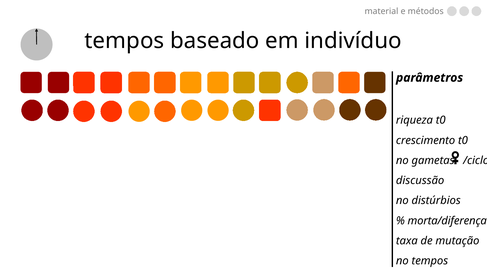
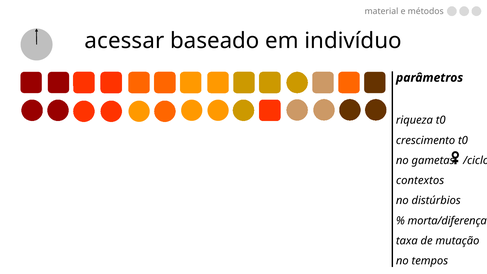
tempos at (124, 41): tempos -> acessar
discussão: discussão -> contextos
